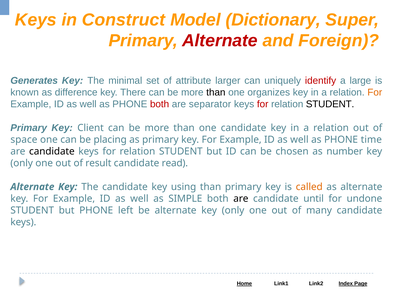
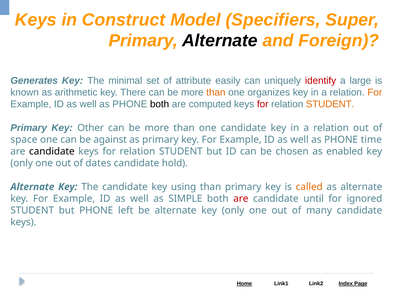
Dictionary: Dictionary -> Specifiers
Alternate at (220, 41) colour: red -> black
larger: larger -> easily
difference: difference -> arithmetic
than at (216, 92) colour: black -> orange
both at (160, 104) colour: red -> black
separator: separator -> computed
STUDENT at (330, 104) colour: black -> orange
Client: Client -> Other
placing: placing -> against
number: number -> enabled
result: result -> dates
read: read -> hold
are at (241, 198) colour: black -> red
undone: undone -> ignored
